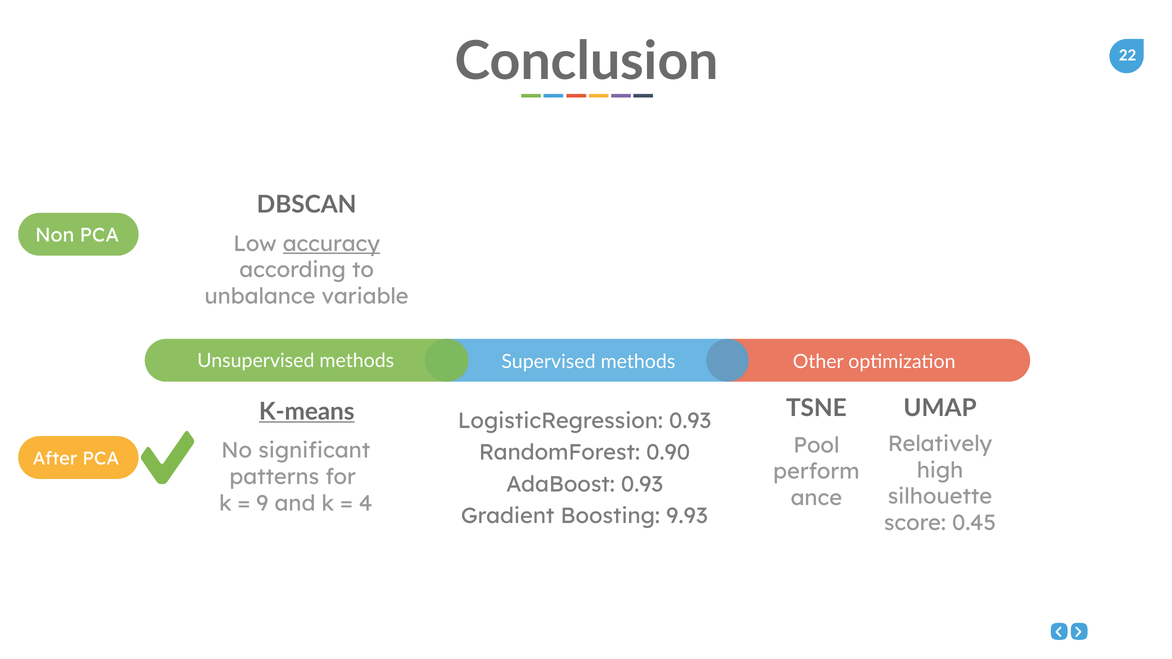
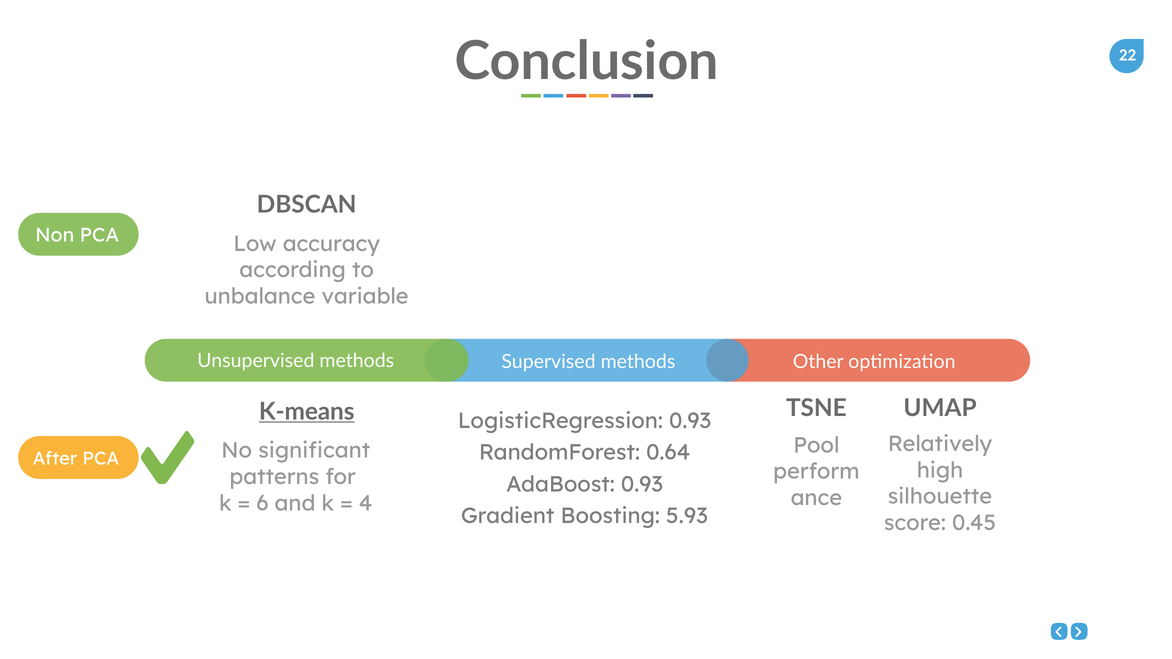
accuracy underline: present -> none
0.90: 0.90 -> 0.64
9: 9 -> 6
9.93: 9.93 -> 5.93
